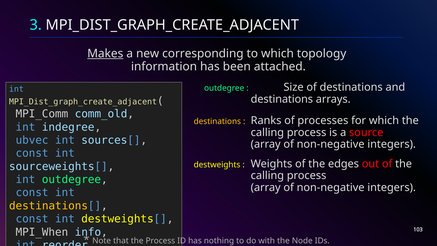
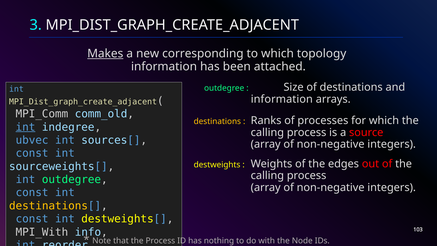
destinations at (282, 99): destinations -> information
int at (25, 127) underline: none -> present
MPI_When: MPI_When -> MPI_With
